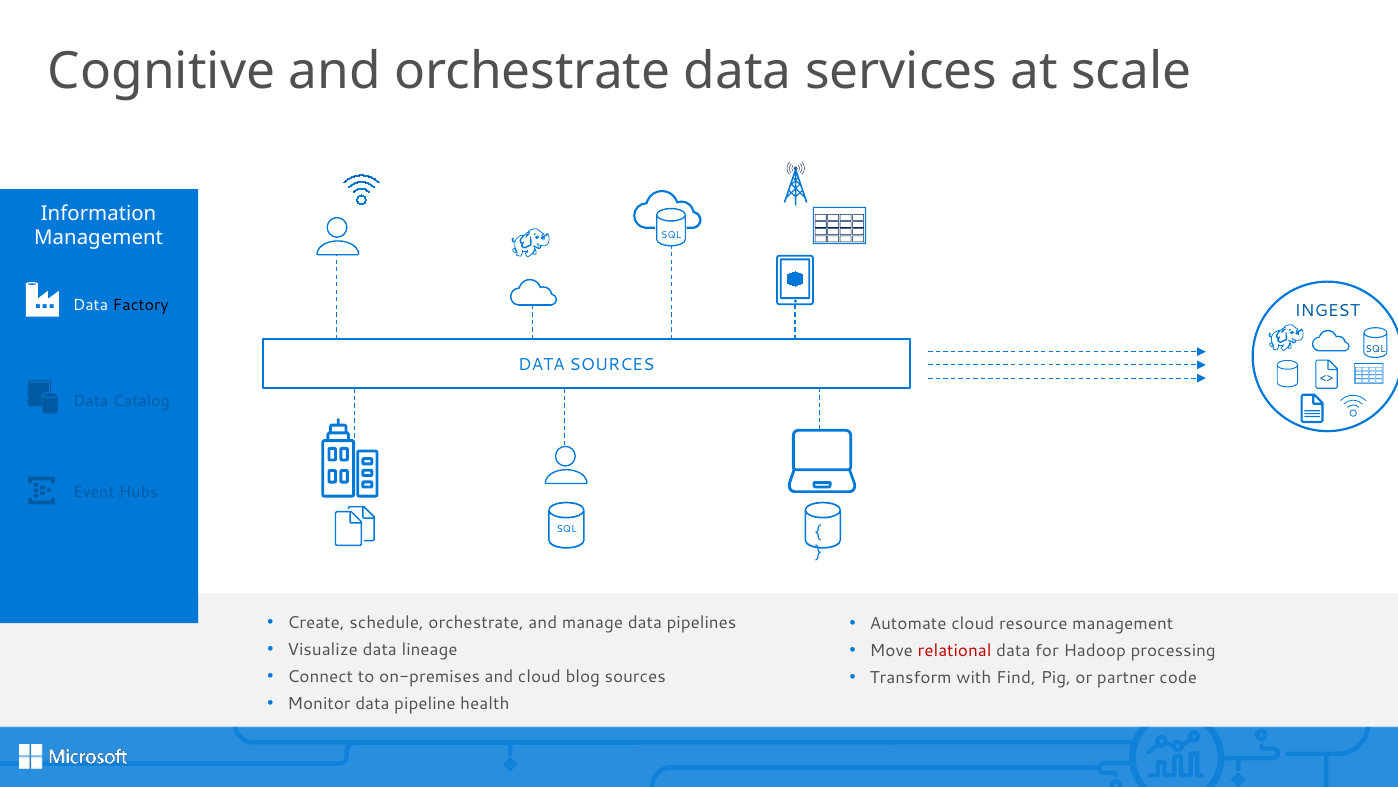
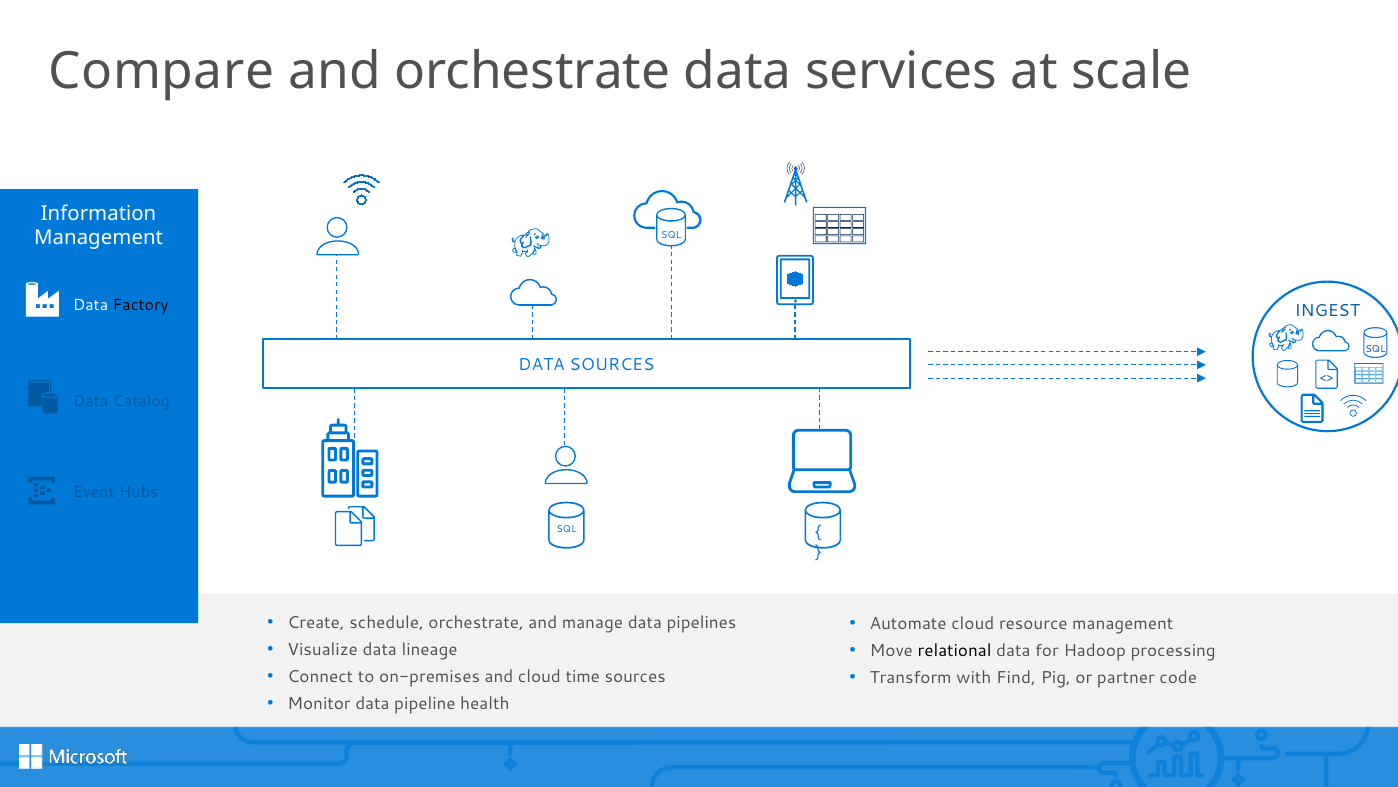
Cognitive: Cognitive -> Compare
relational colour: red -> black
blog: blog -> time
